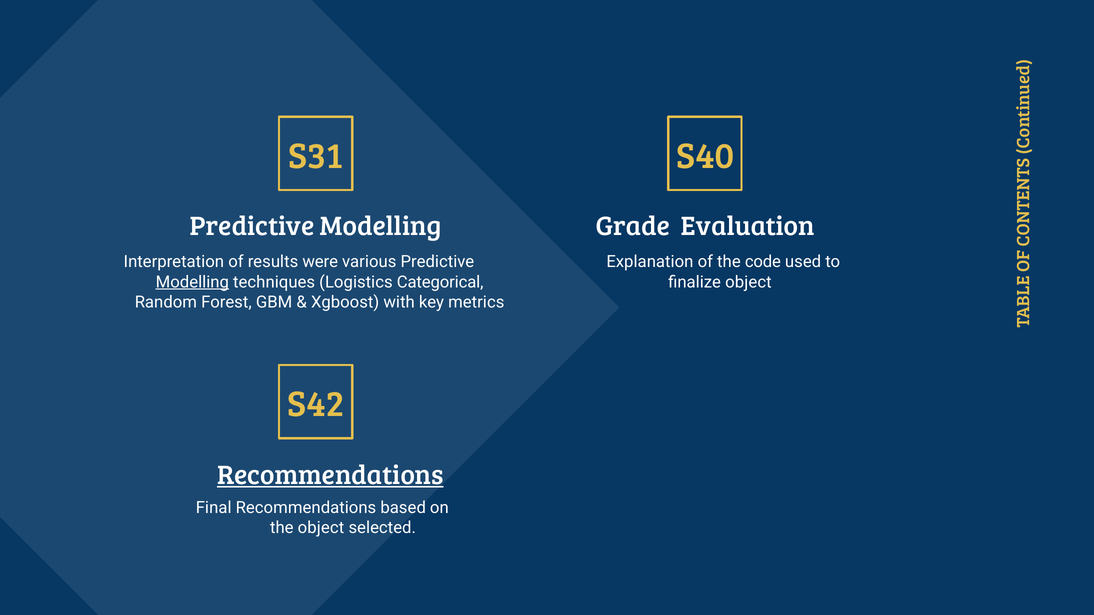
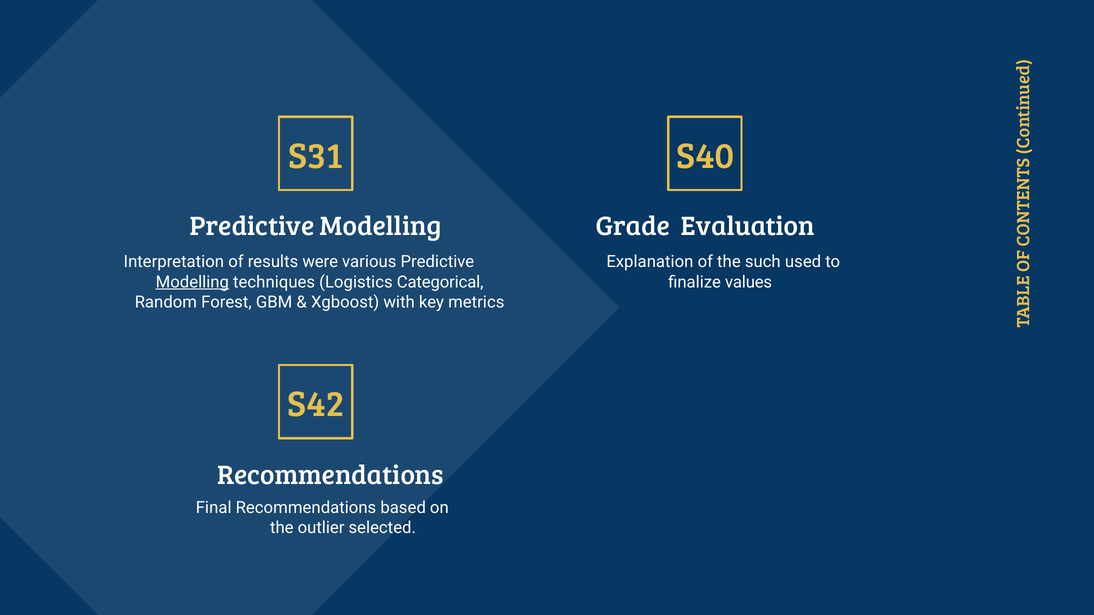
code: code -> such
finalize object: object -> values
Recommendations at (330, 475) underline: present -> none
the object: object -> outlier
